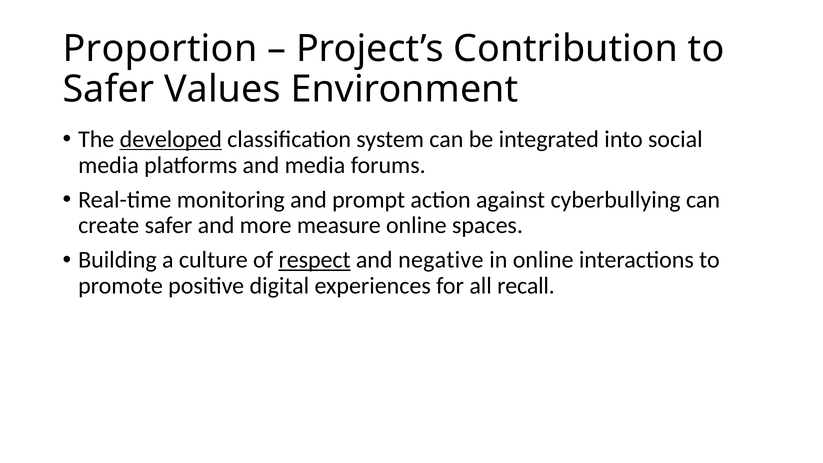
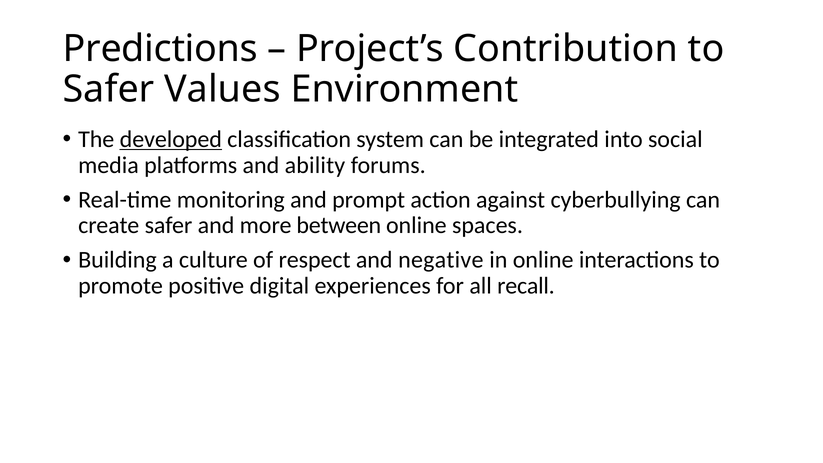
Proportion: Proportion -> Predictions
and media: media -> ability
measure: measure -> between
respect underline: present -> none
